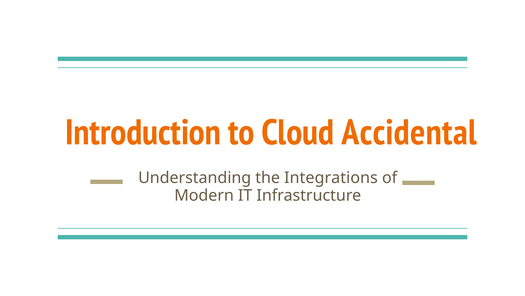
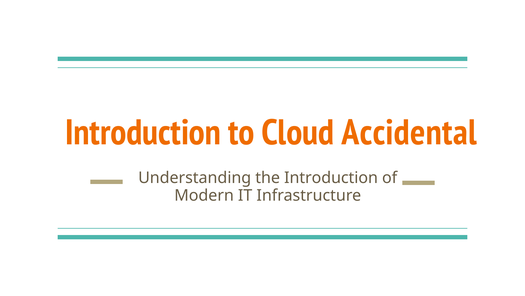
the Integrations: Integrations -> Introduction
